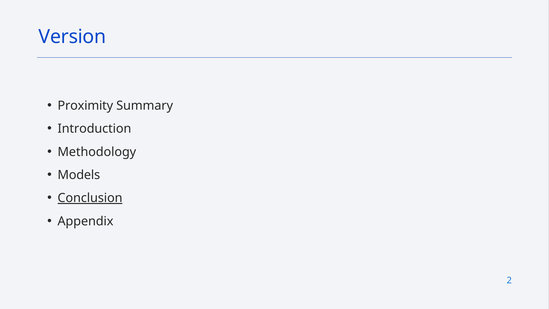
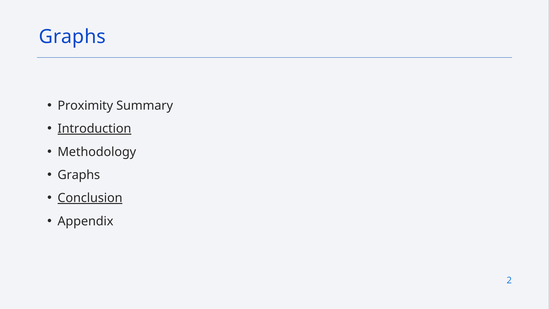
Version at (72, 37): Version -> Graphs
Introduction underline: none -> present
Models at (79, 175): Models -> Graphs
